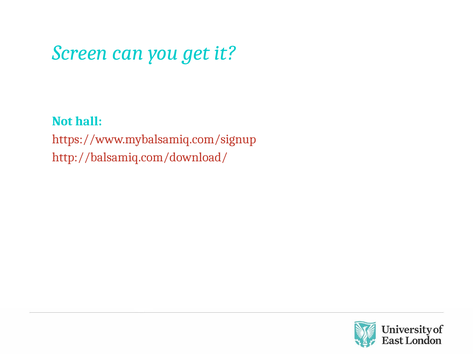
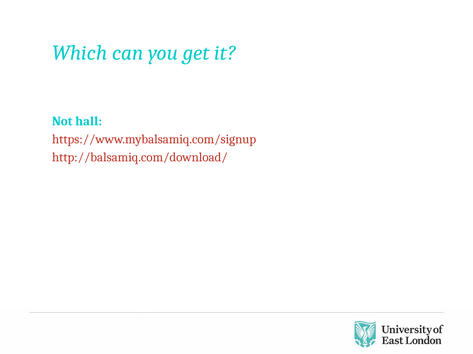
Screen: Screen -> Which
